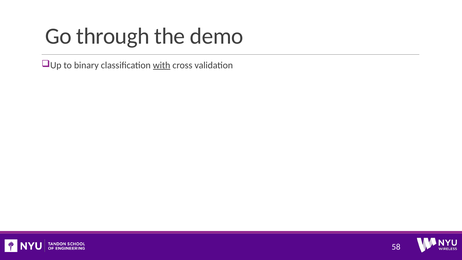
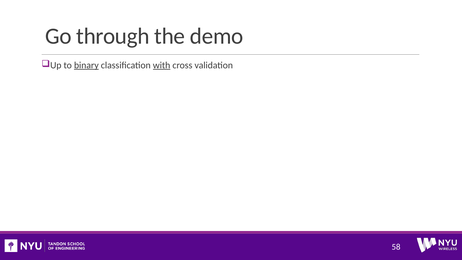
binary underline: none -> present
